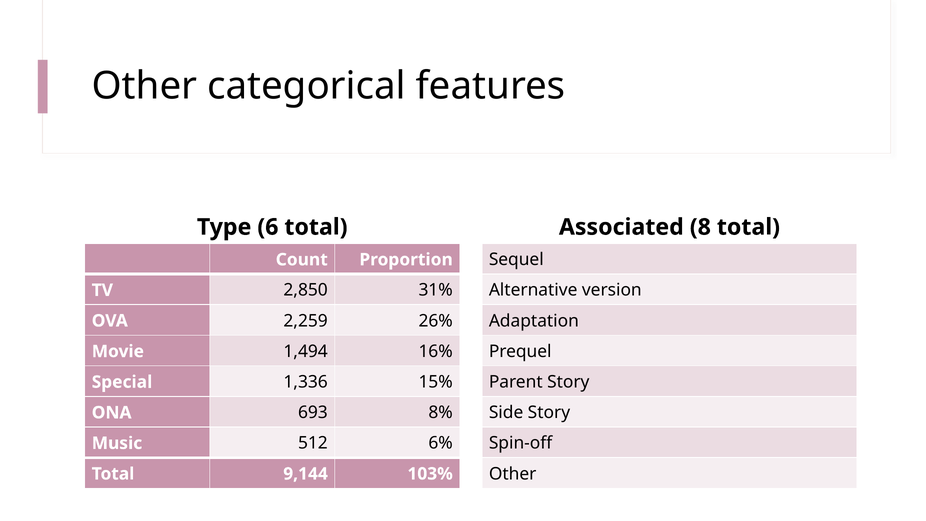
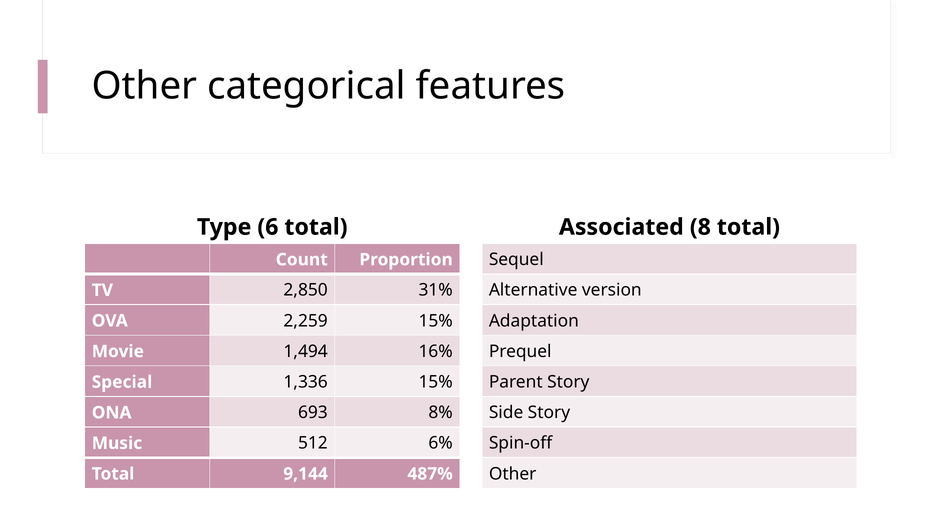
2,259 26%: 26% -> 15%
103%: 103% -> 487%
